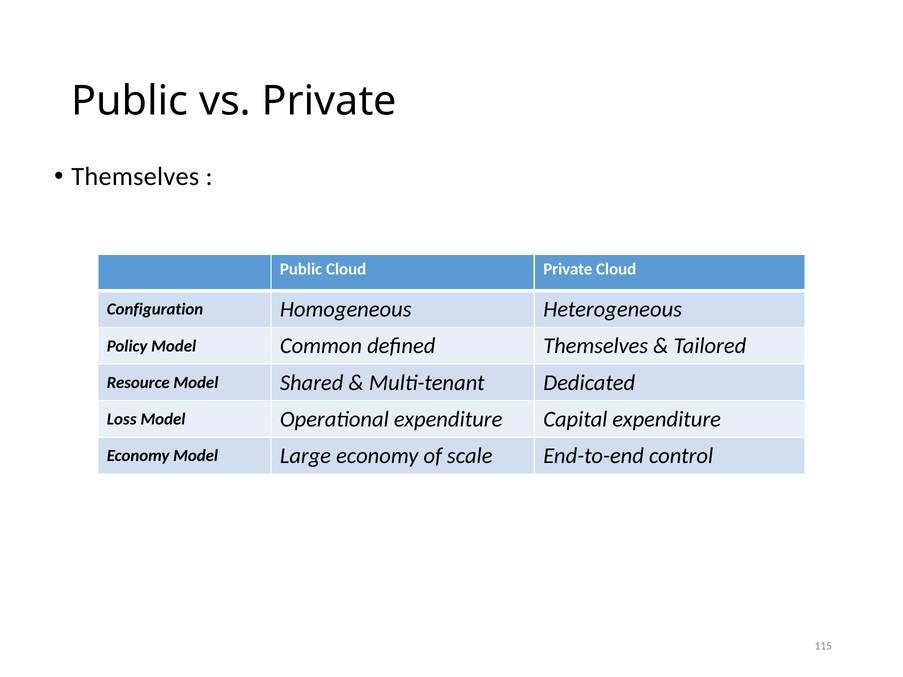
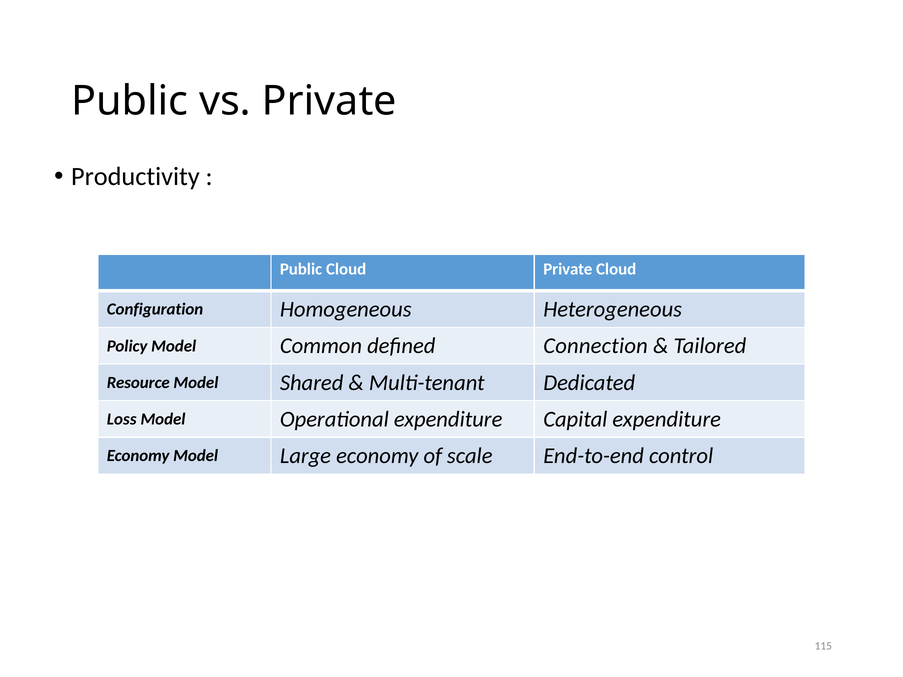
Themselves at (135, 177): Themselves -> Productivity
defined Themselves: Themselves -> Connection
